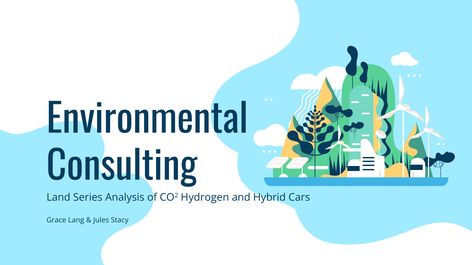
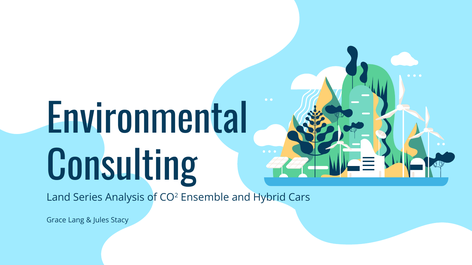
Hydrogen: Hydrogen -> Ensemble
